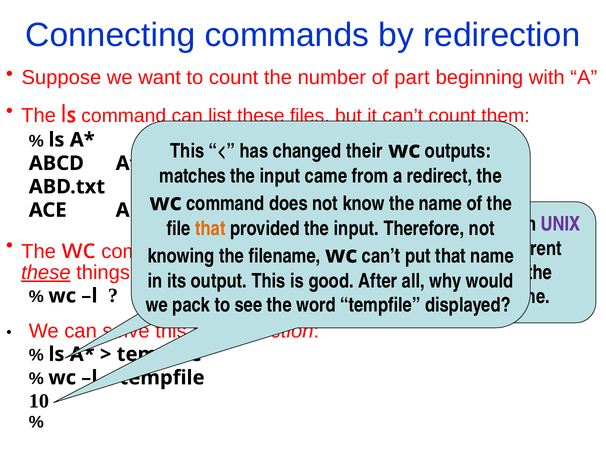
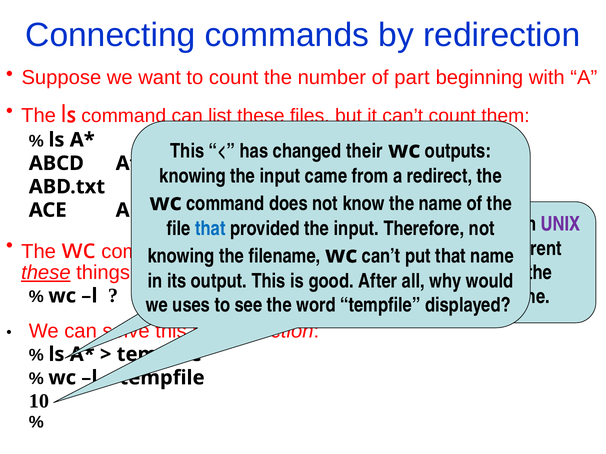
matches at (193, 176): matches -> knowing
that at (210, 229) colour: orange -> blue
pack: pack -> uses
